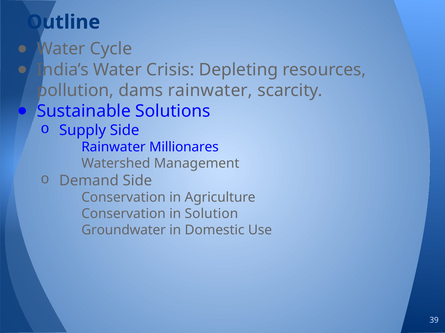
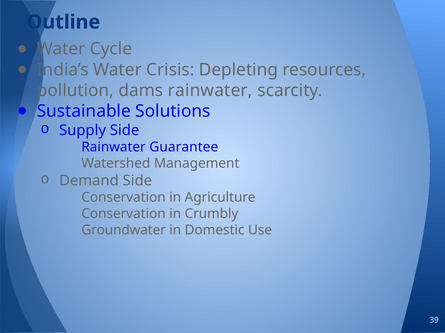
Millionares: Millionares -> Guarantee
Solution: Solution -> Crumbly
